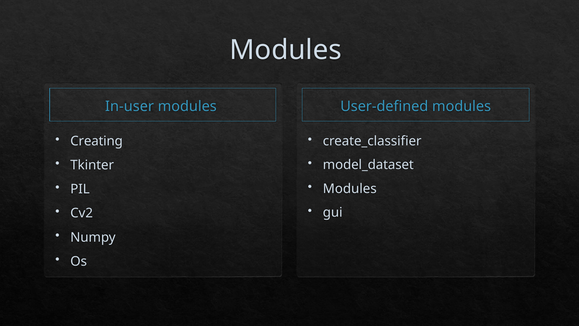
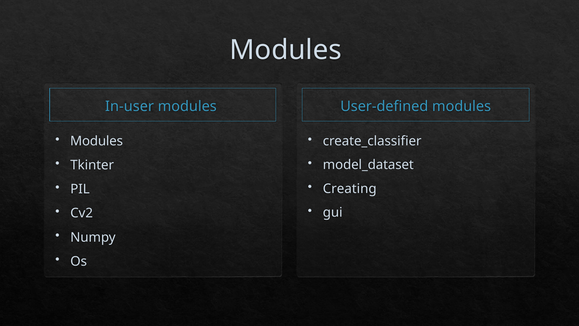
Creating at (97, 141): Creating -> Modules
Modules at (350, 188): Modules -> Creating
